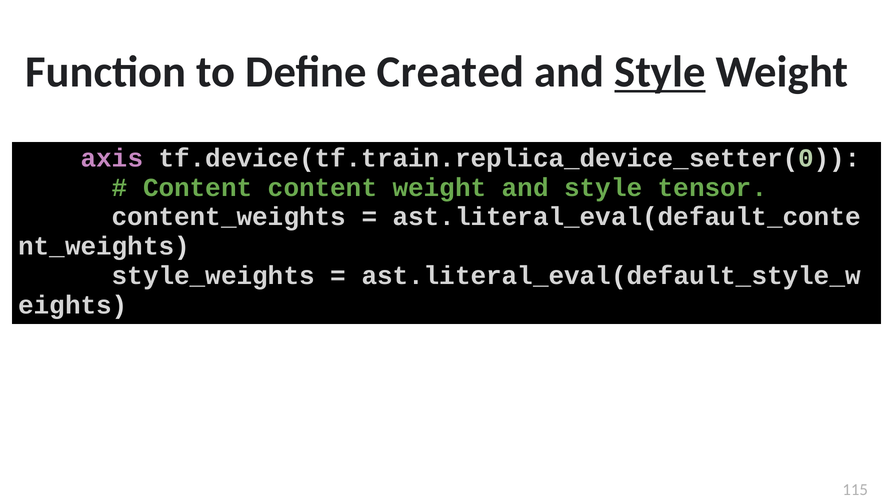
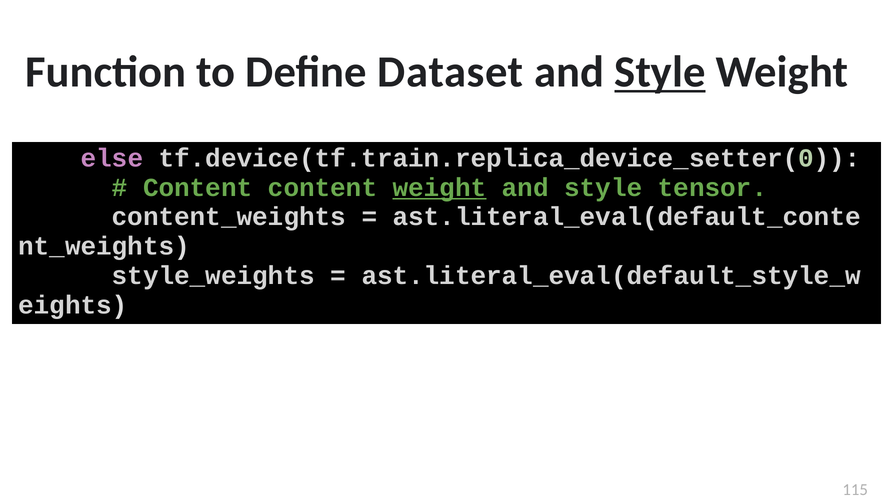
Created: Created -> Dataset
axis: axis -> else
weight at (439, 188) underline: none -> present
